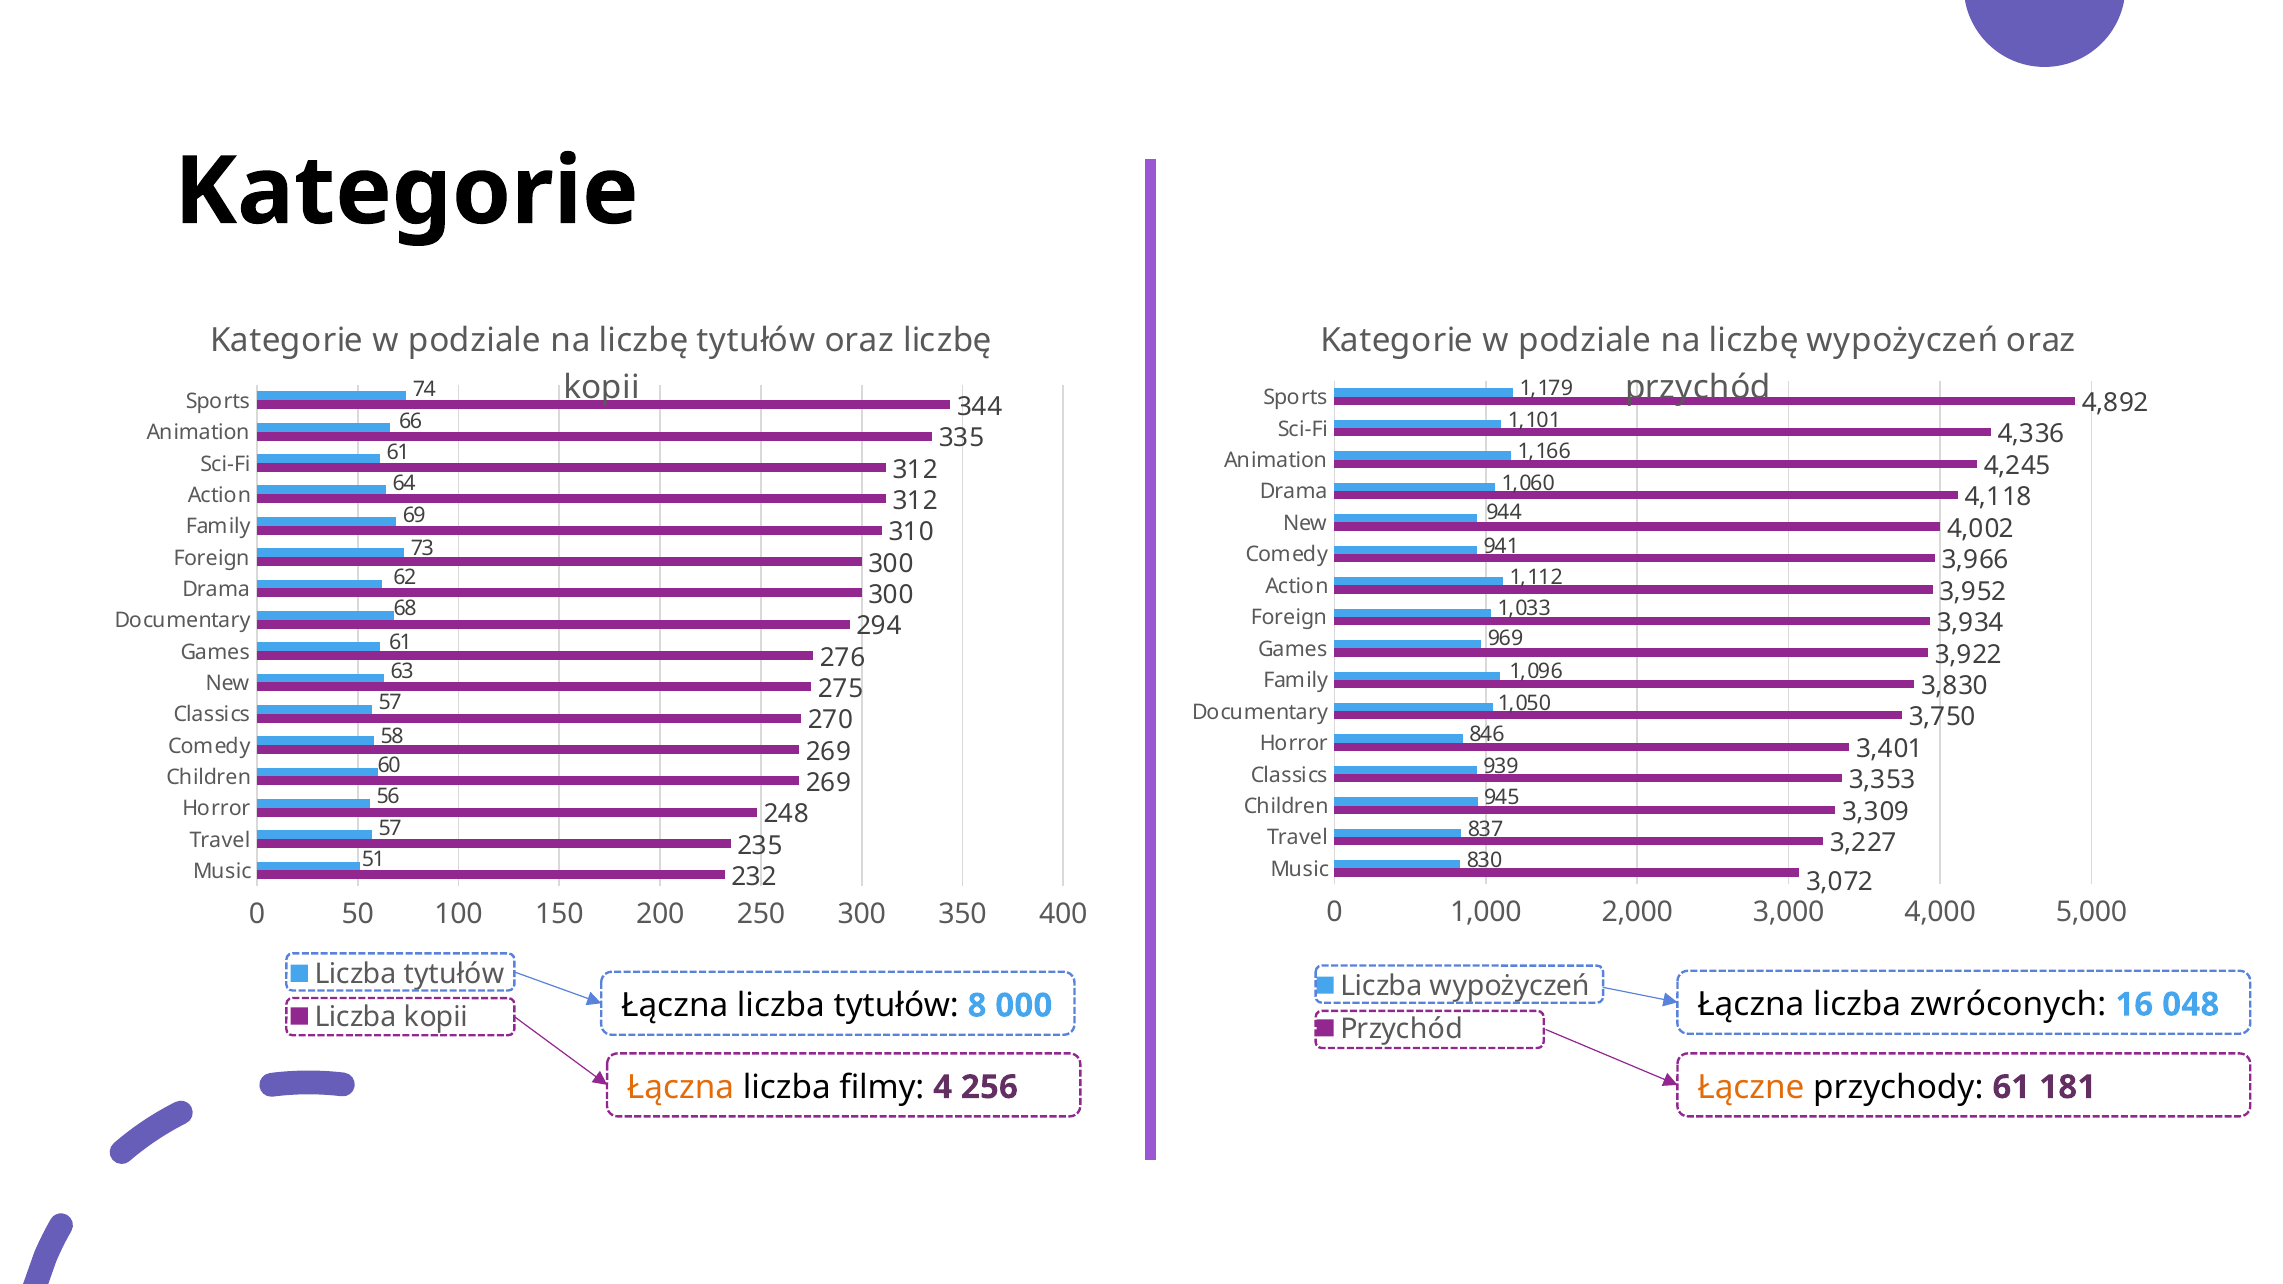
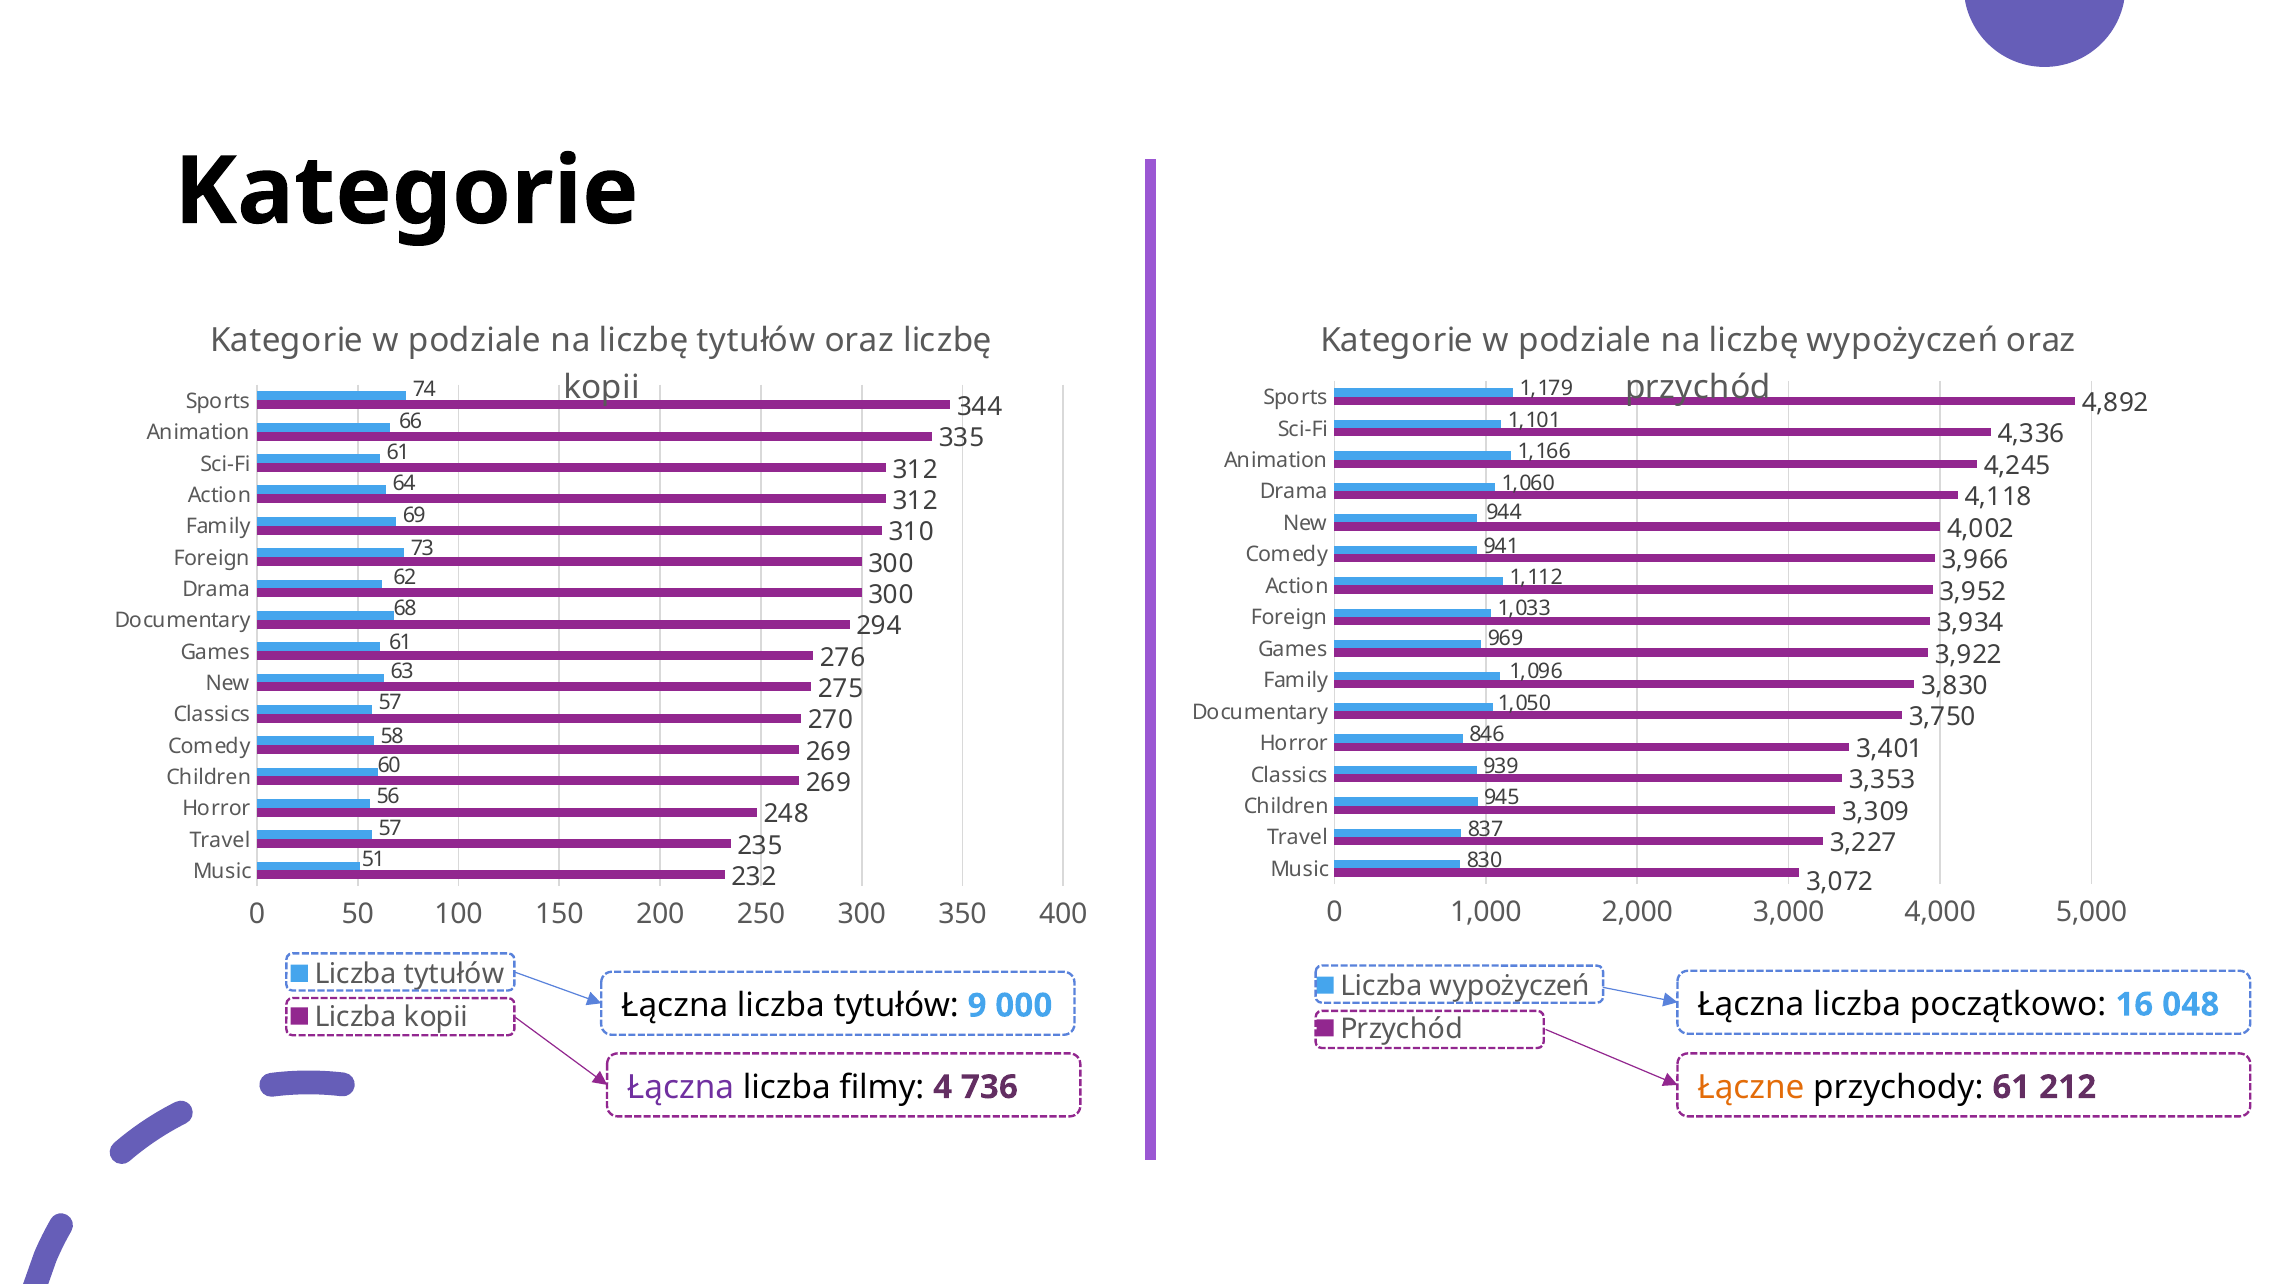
zwróconych: zwróconych -> początkowo
8: 8 -> 9
Łączna at (681, 1087) colour: orange -> purple
256: 256 -> 736
181: 181 -> 212
